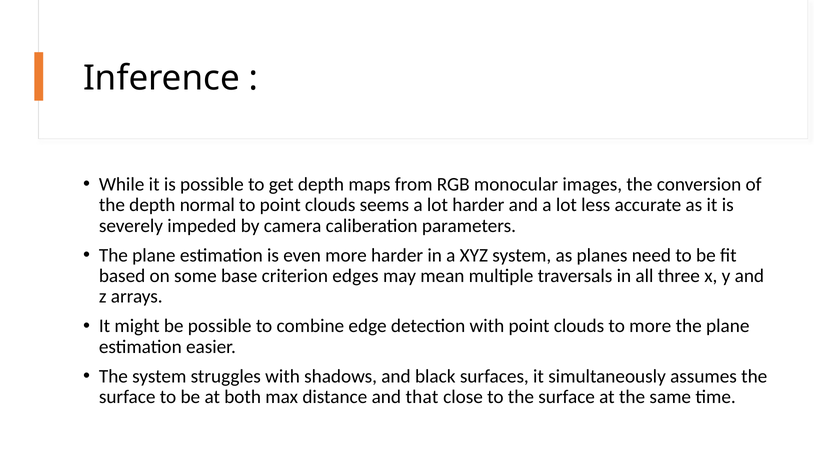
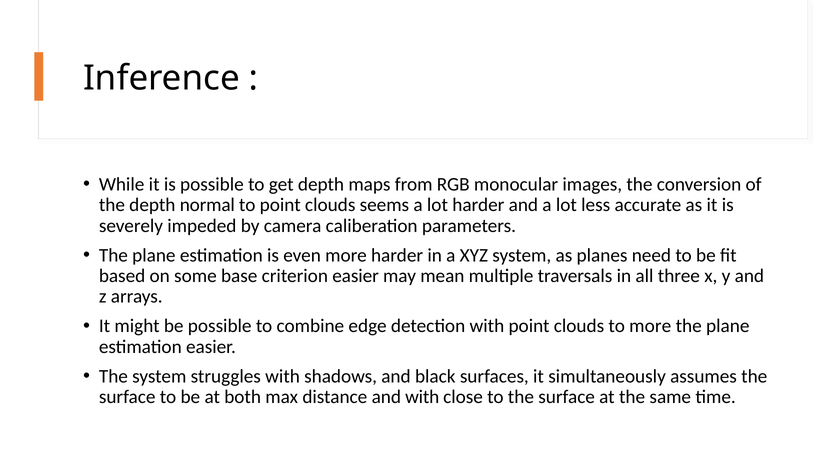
criterion edges: edges -> easier
and that: that -> with
